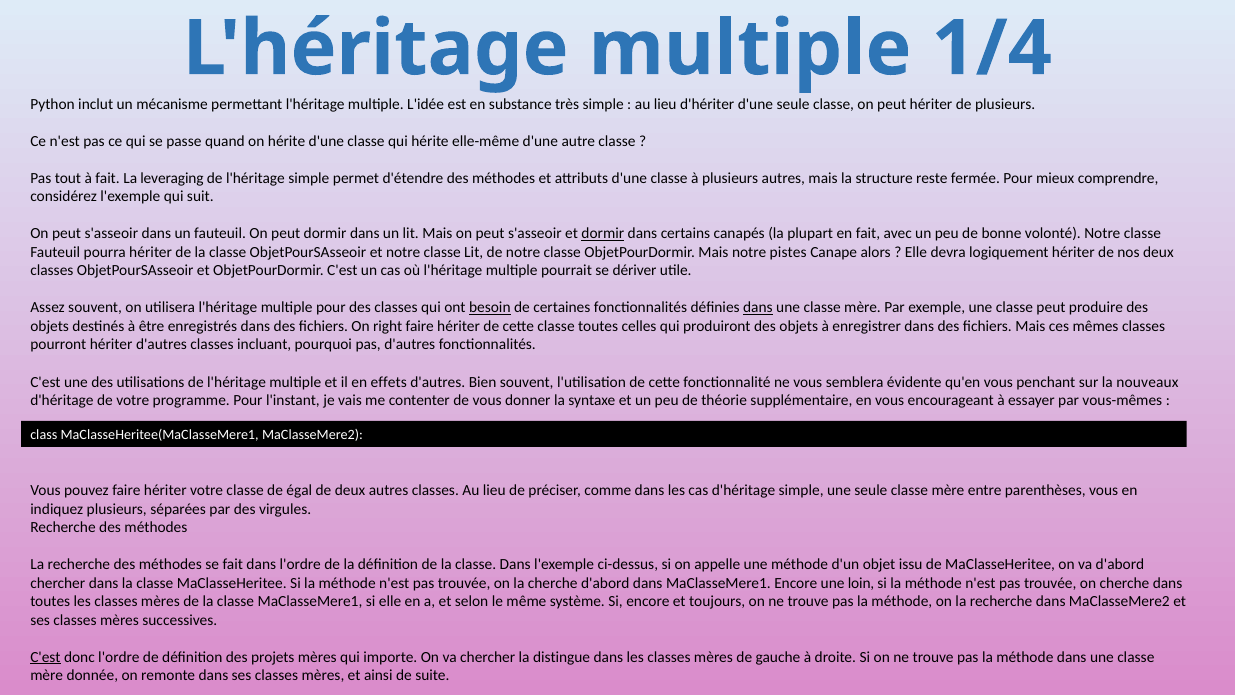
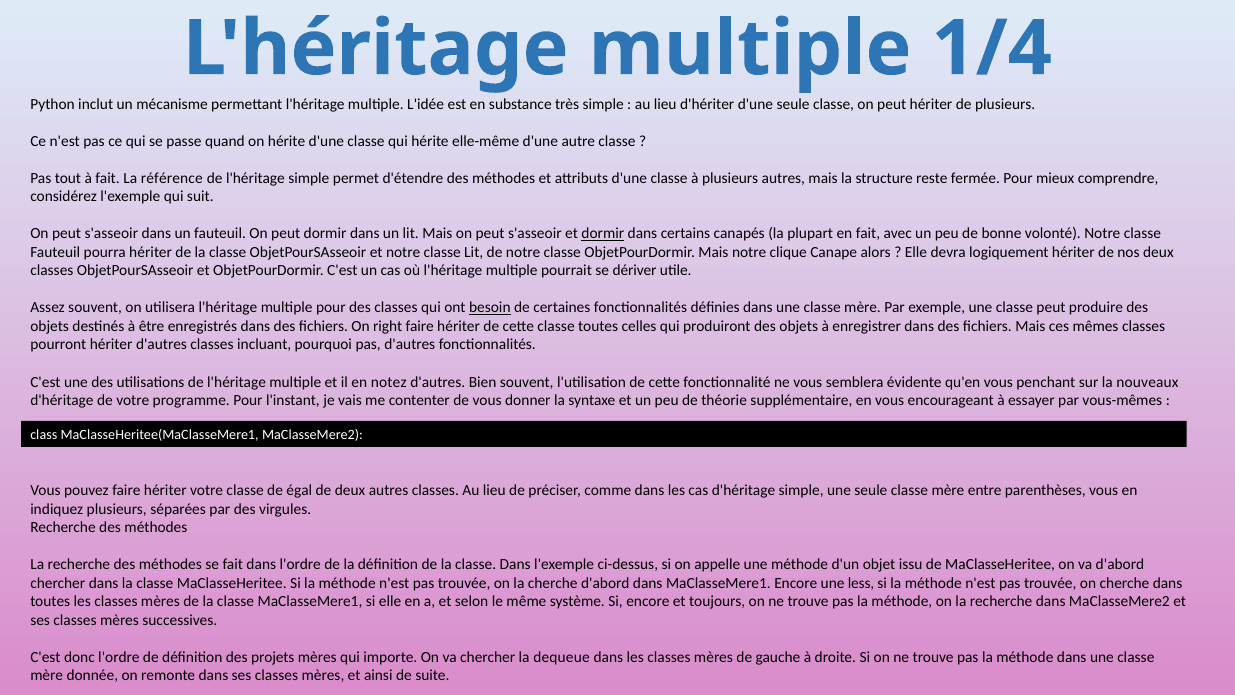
leveraging: leveraging -> référence
pistes: pistes -> clique
dans at (758, 308) underline: present -> none
effets: effets -> notez
loin: loin -> less
C'est at (45, 657) underline: present -> none
distingue: distingue -> dequeue
